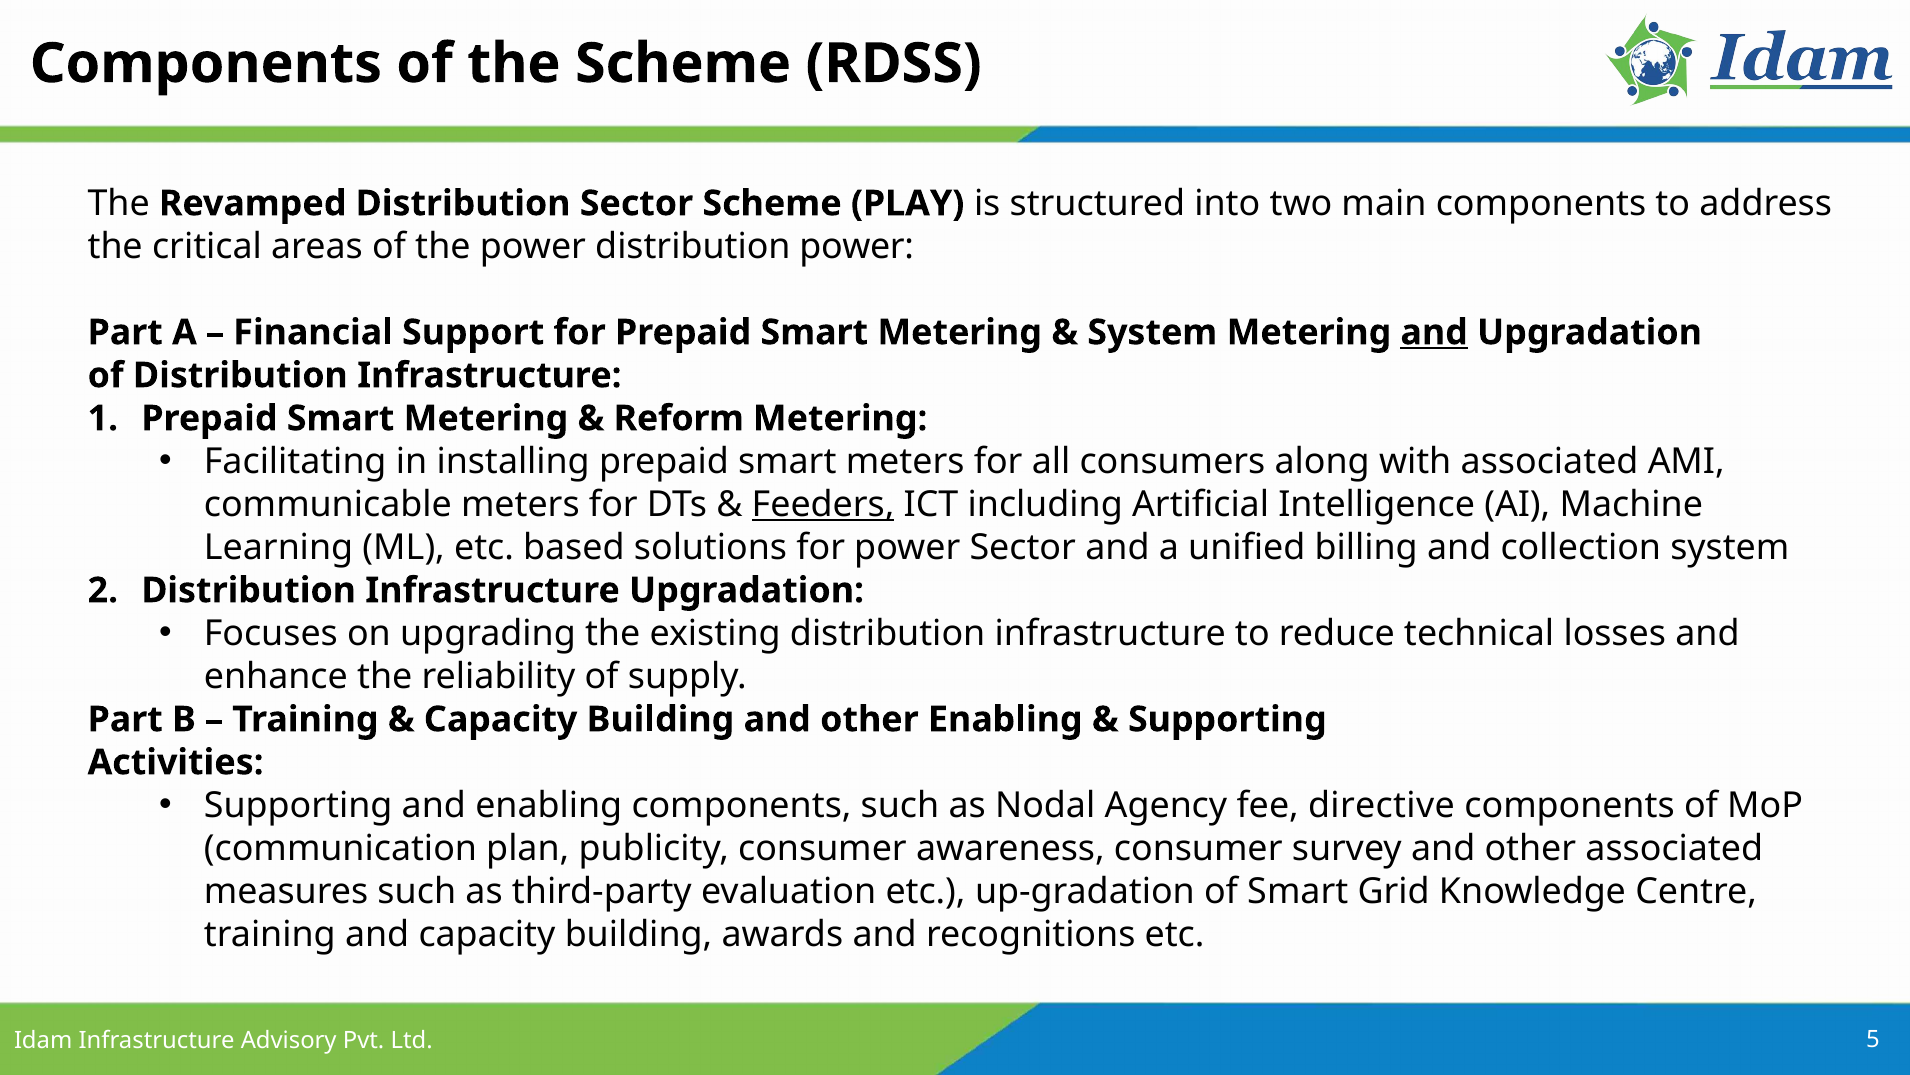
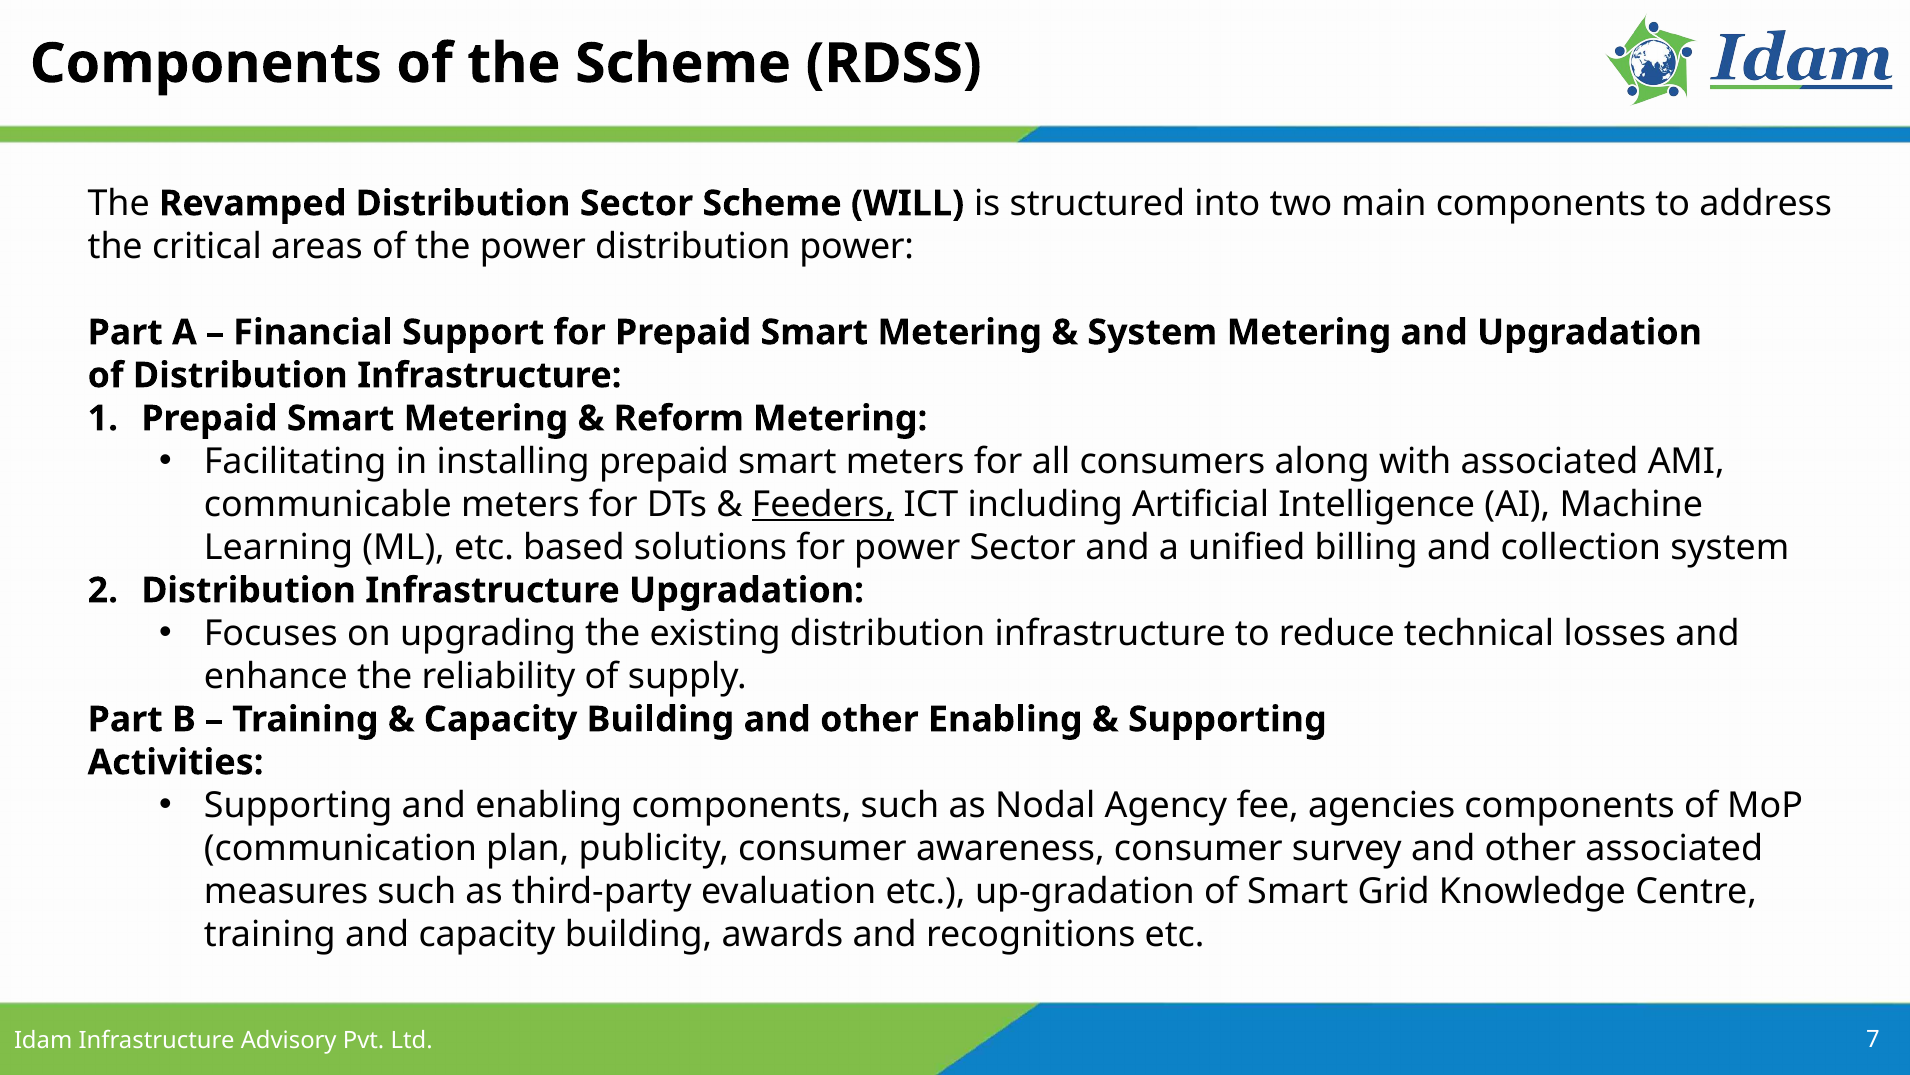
PLAY: PLAY -> WILL
and at (1434, 332) underline: present -> none
directive: directive -> agencies
5: 5 -> 7
